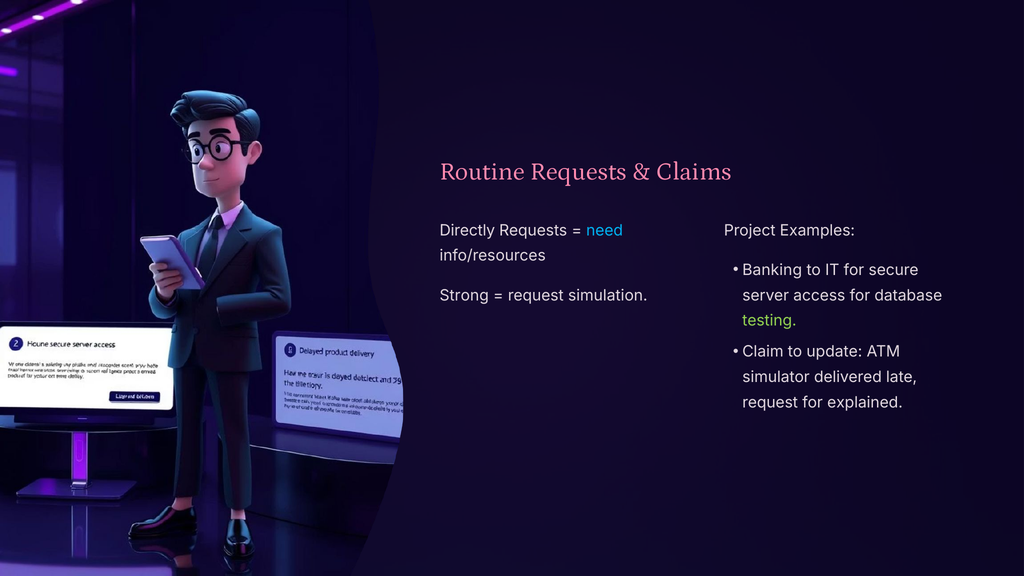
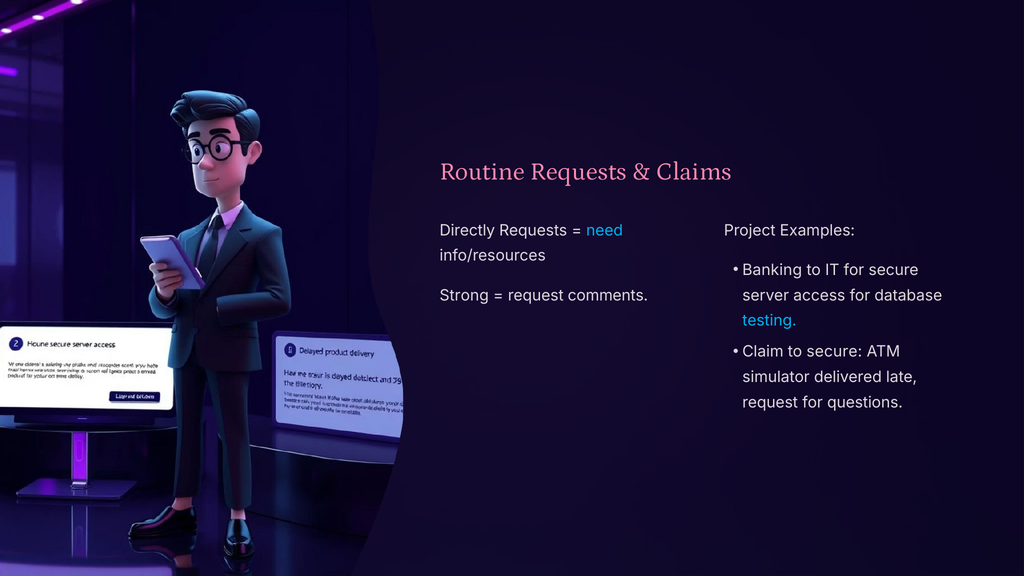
simulation: simulation -> comments
testing colour: light green -> light blue
to update: update -> secure
explained: explained -> questions
